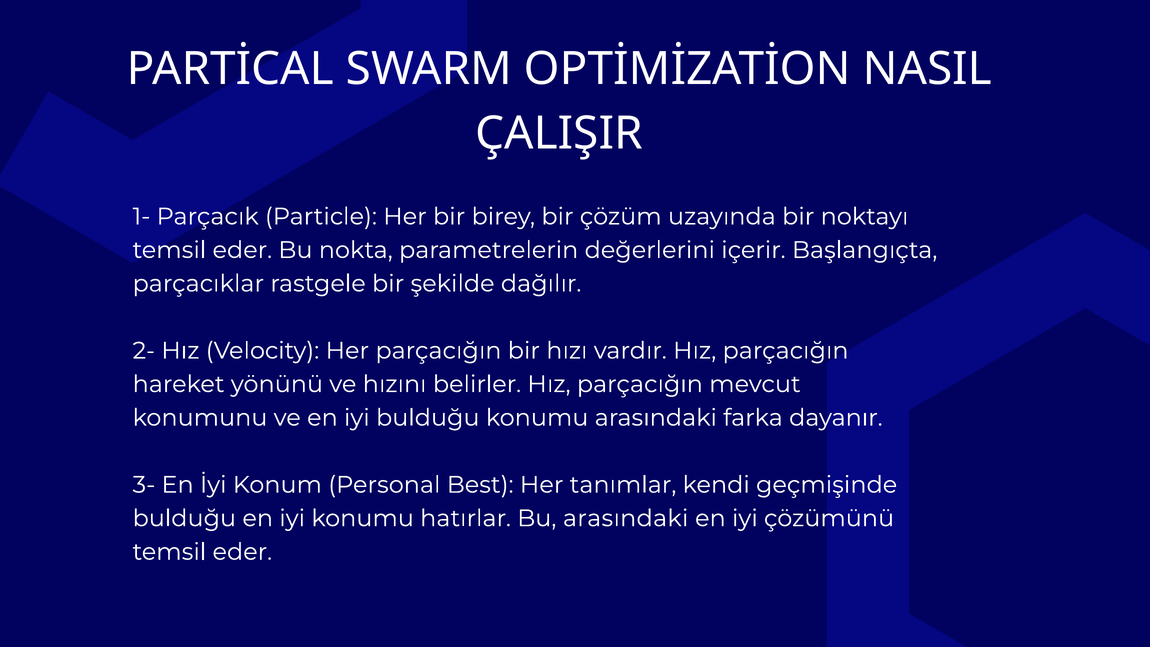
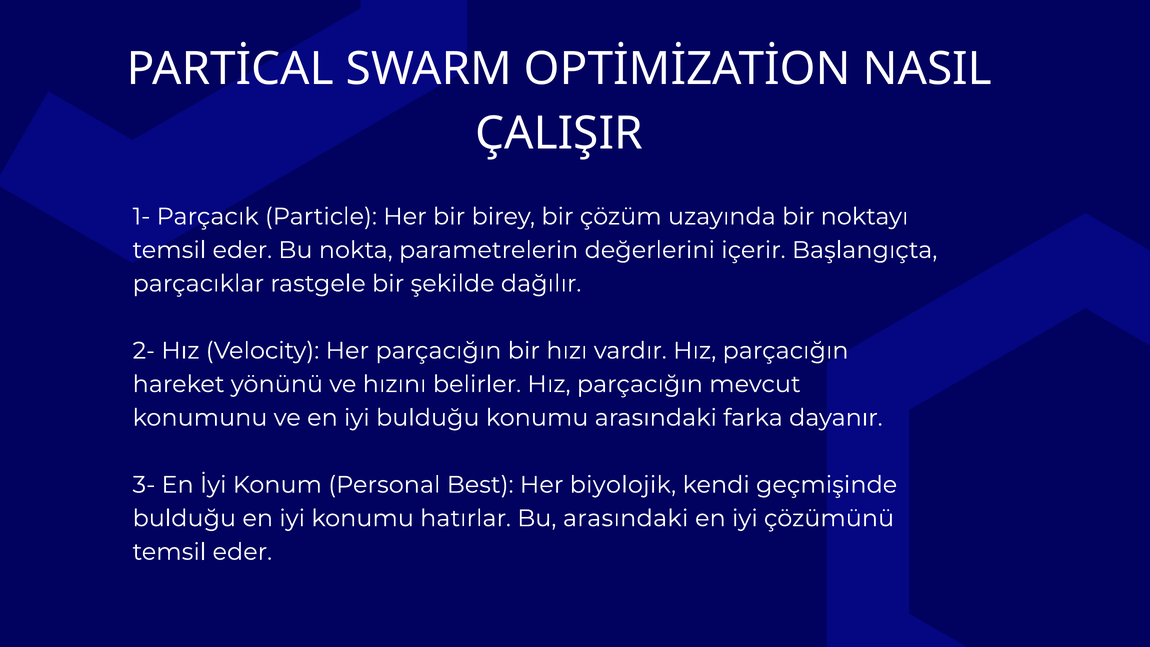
tanımlar: tanımlar -> biyolojik
